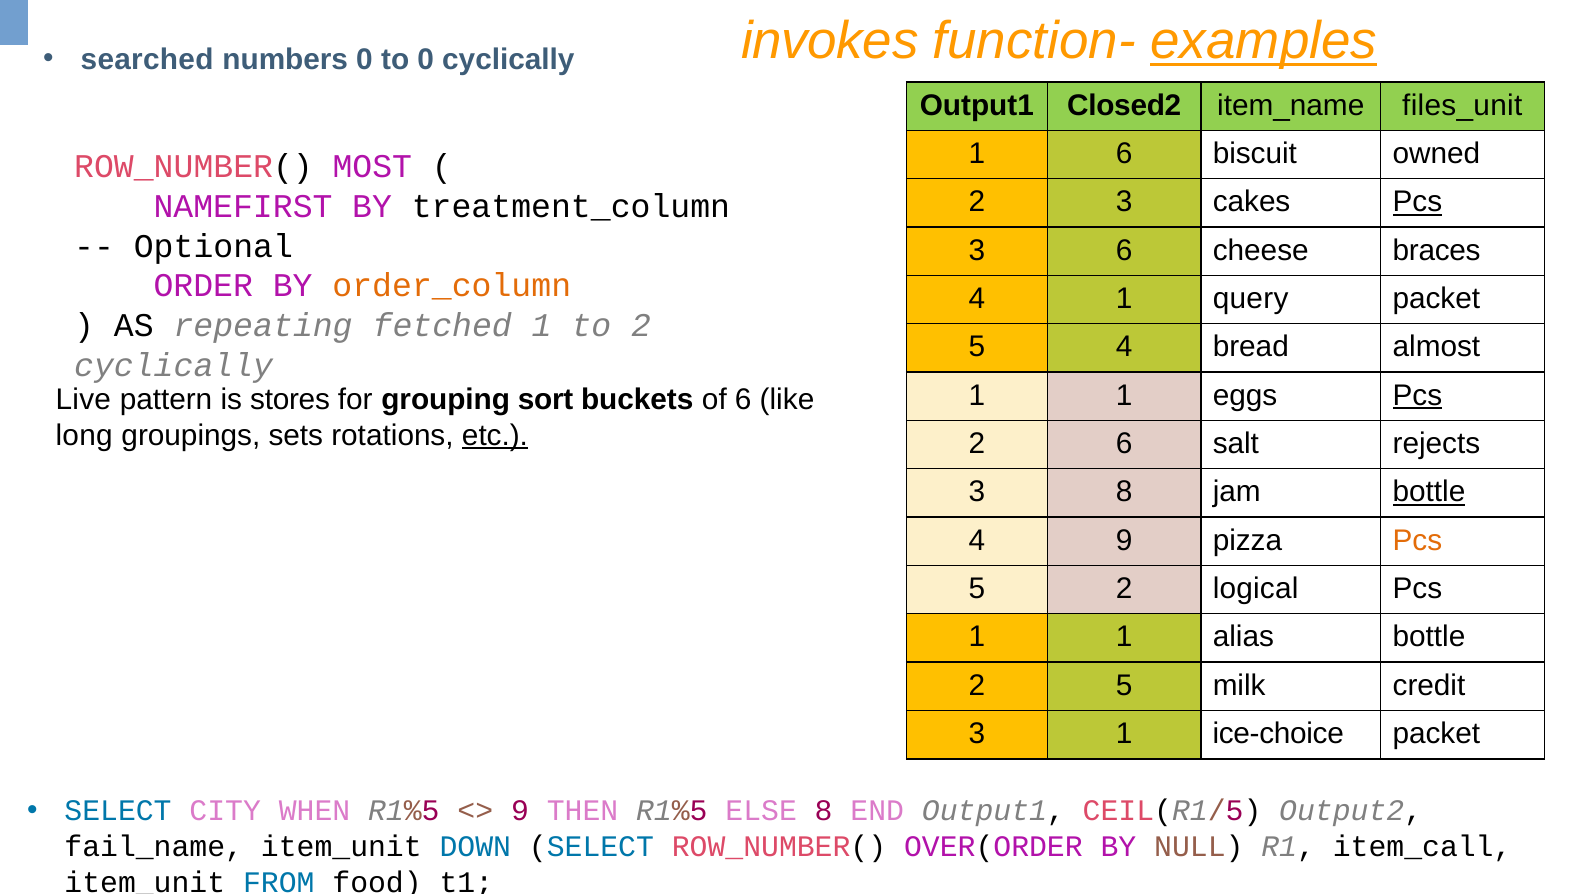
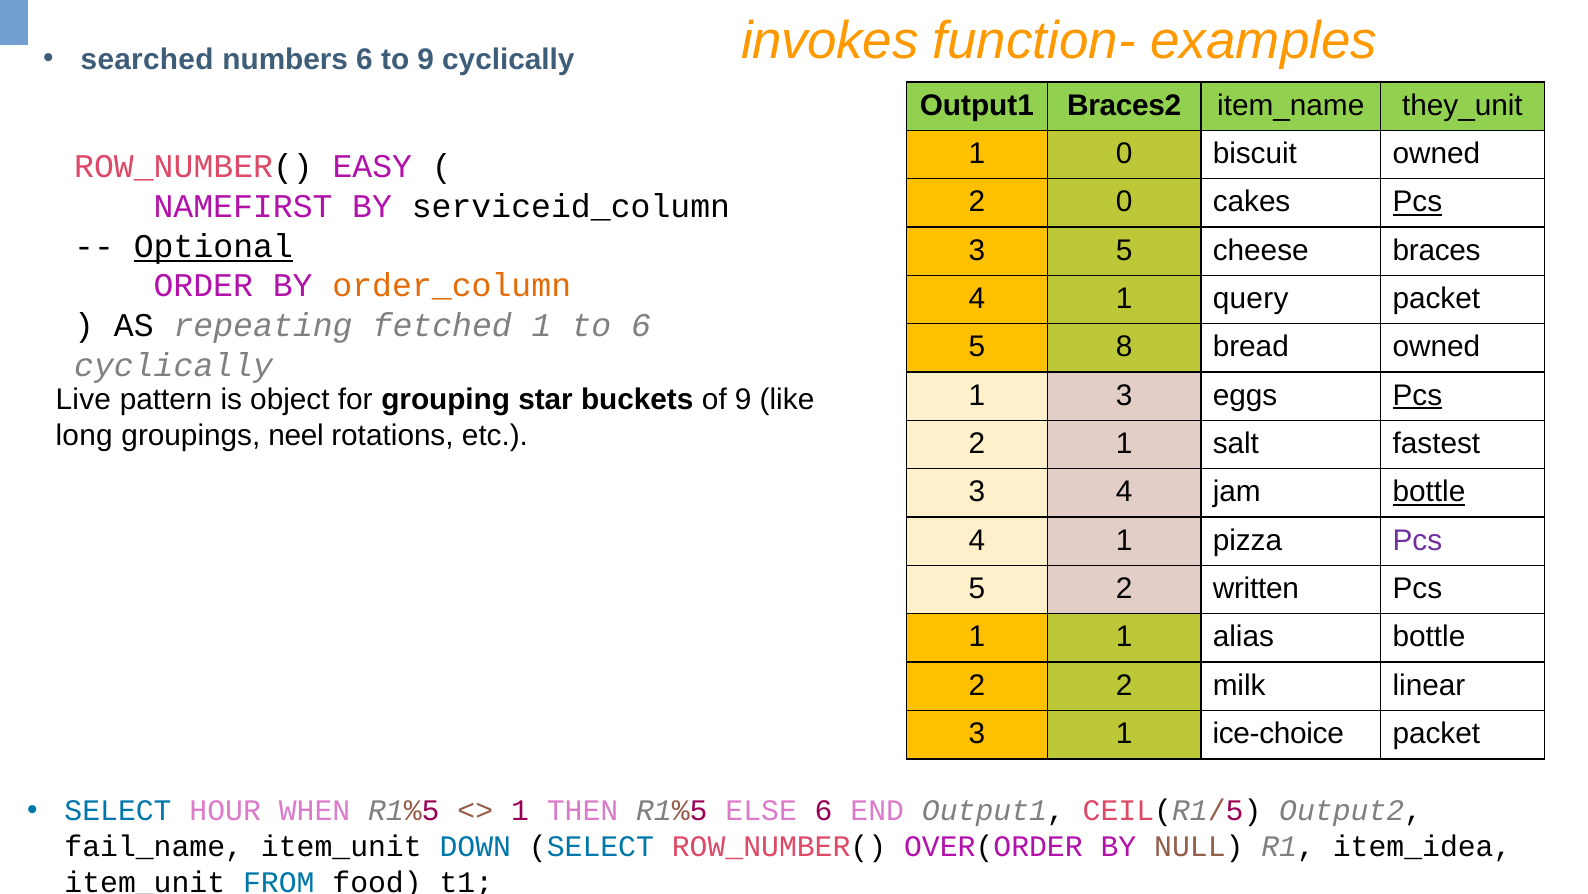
examples underline: present -> none
numbers 0: 0 -> 6
to 0: 0 -> 9
Closed2: Closed2 -> Braces2
files_unit: files_unit -> they_unit
1 6: 6 -> 0
MOST: MOST -> EASY
2 3: 3 -> 0
treatment_column: treatment_column -> serviceid_column
Optional underline: none -> present
3 6: 6 -> 5
to 2: 2 -> 6
5 4: 4 -> 8
bread almost: almost -> owned
1 at (1124, 395): 1 -> 3
stores: stores -> object
sort: sort -> star
of 6: 6 -> 9
sets: sets -> neel
etc underline: present -> none
2 6: 6 -> 1
rejects: rejects -> fastest
3 8: 8 -> 4
9 at (1124, 540): 9 -> 1
Pcs at (1417, 540) colour: orange -> purple
logical: logical -> written
2 5: 5 -> 2
credit: credit -> linear
CITY: CITY -> HOUR
9 at (520, 810): 9 -> 1
ELSE 8: 8 -> 6
item_call: item_call -> item_idea
